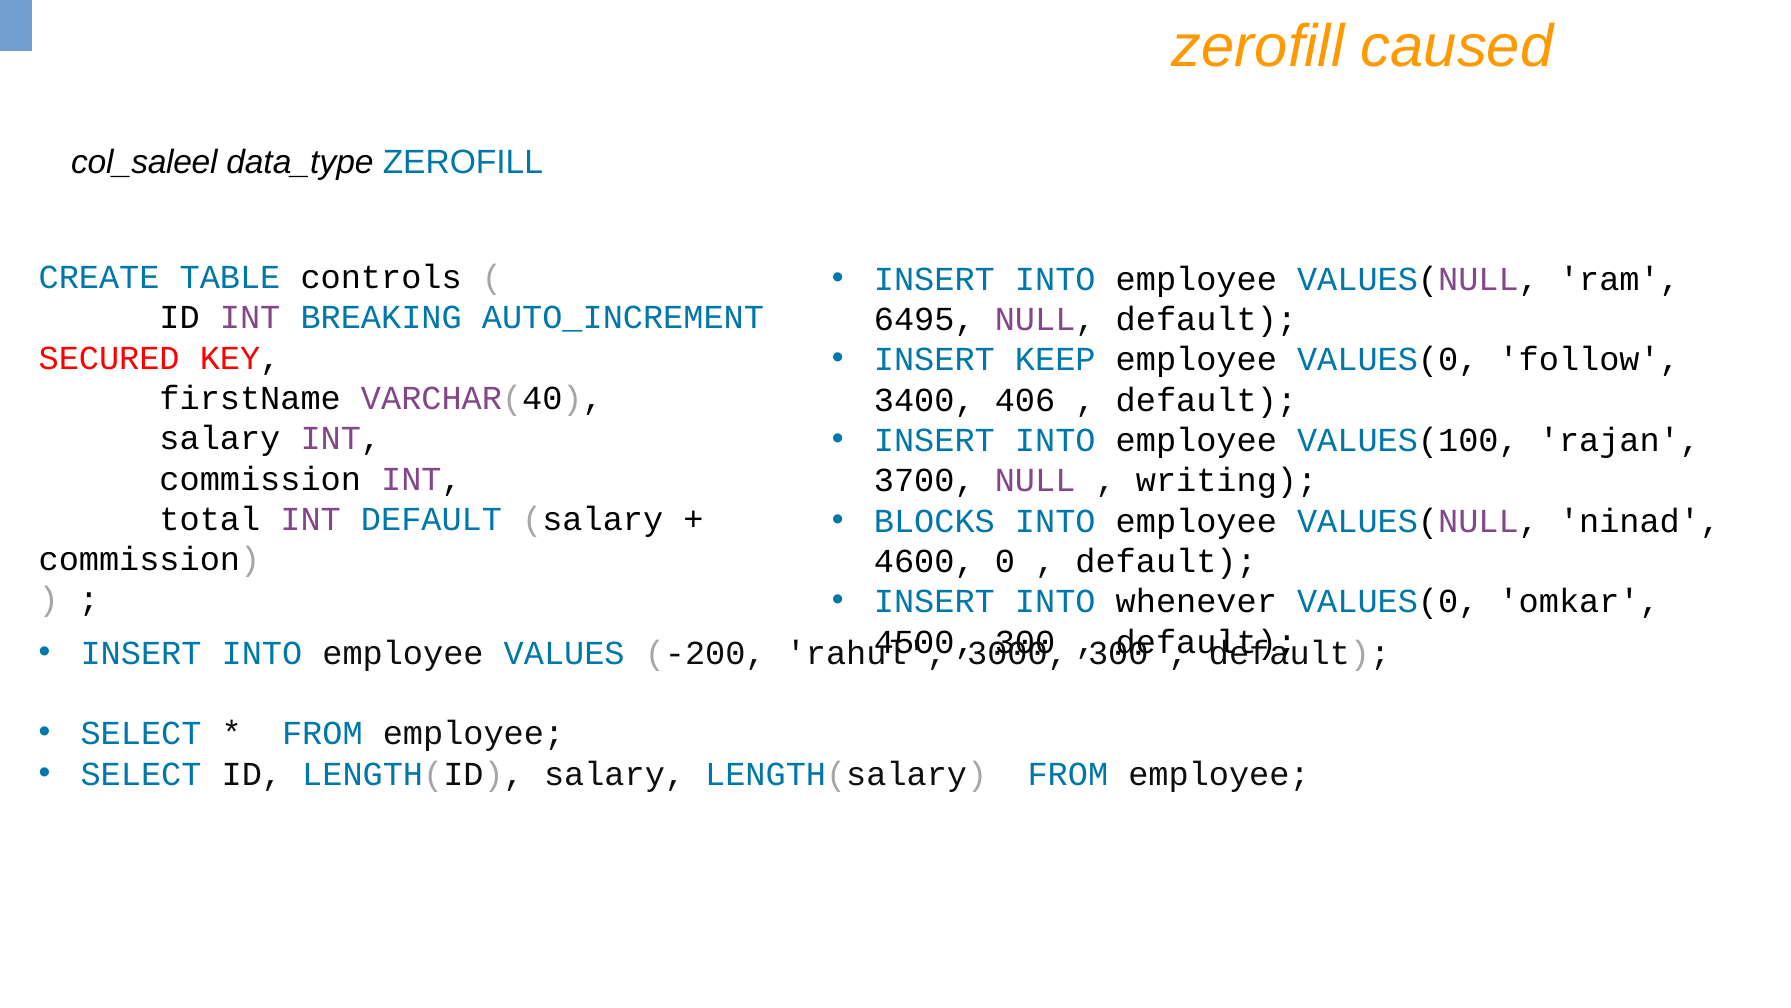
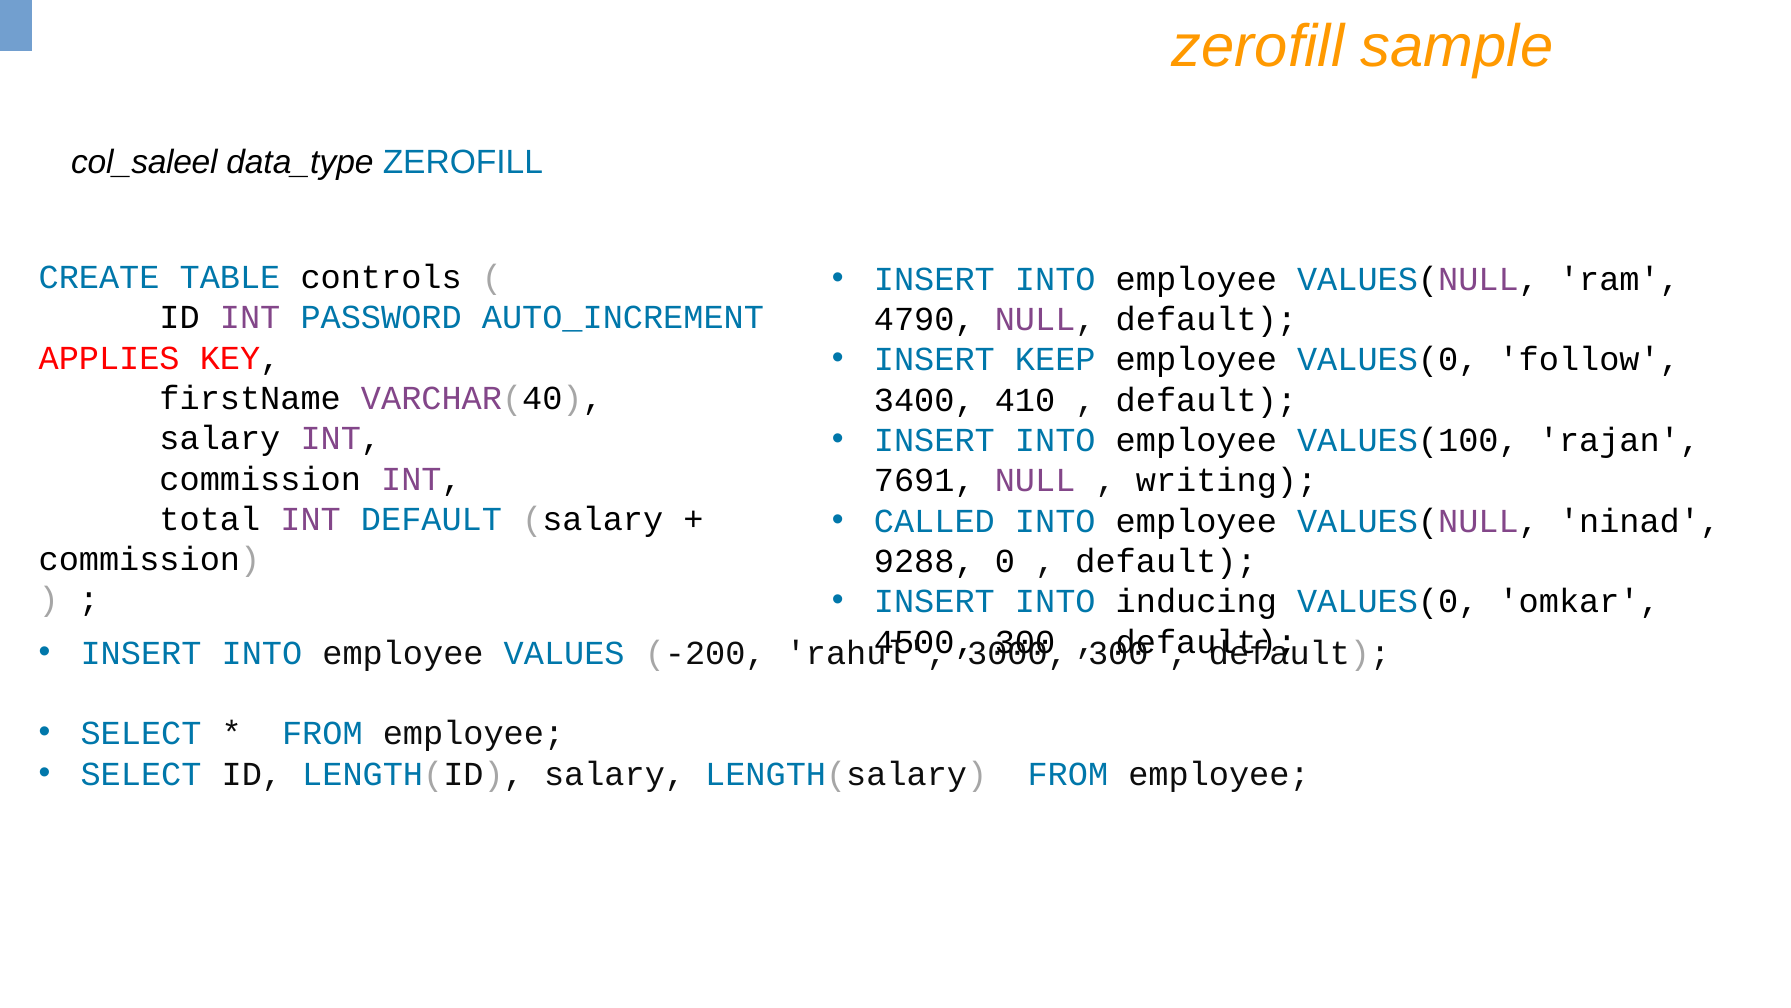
caused: caused -> sample
BREAKING: BREAKING -> PASSWORD
6495: 6495 -> 4790
SECURED: SECURED -> APPLIES
406: 406 -> 410
3700: 3700 -> 7691
BLOCKS: BLOCKS -> CALLED
4600: 4600 -> 9288
whenever: whenever -> inducing
